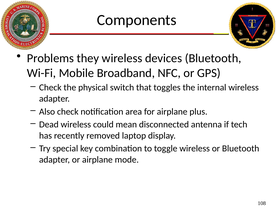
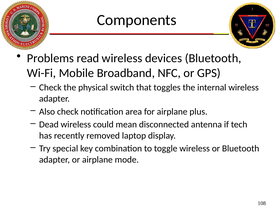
they: they -> read
